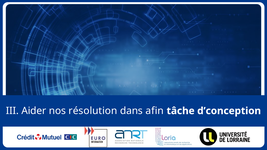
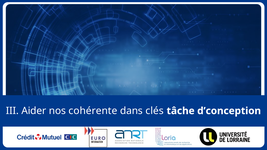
résolution: résolution -> cohérente
afin: afin -> clés
